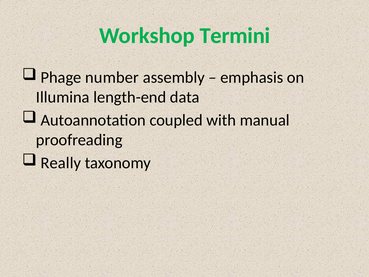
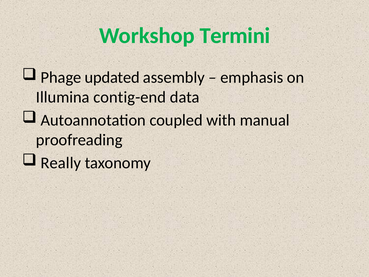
number: number -> updated
length-end: length-end -> contig-end
